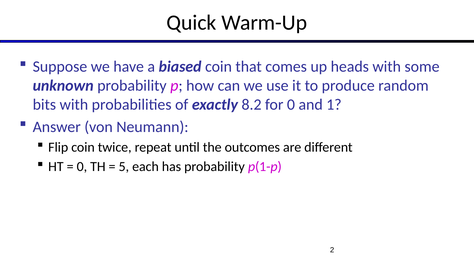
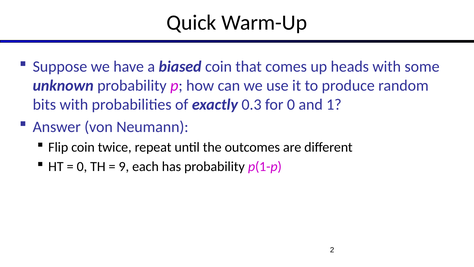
8.2: 8.2 -> 0.3
5: 5 -> 9
